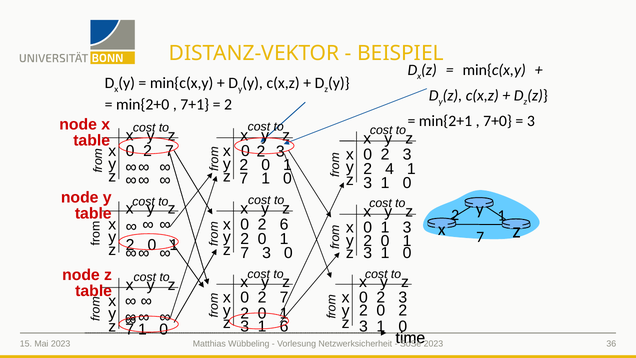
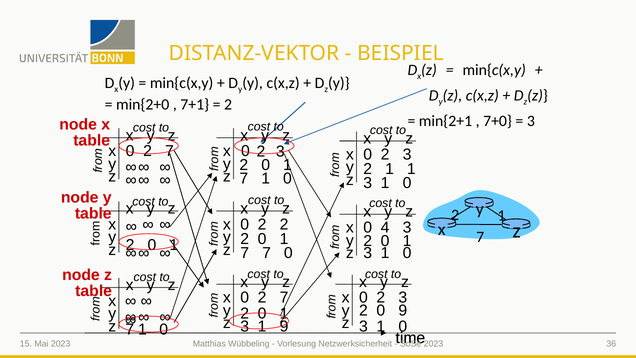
2 4: 4 -> 1
2 6: 6 -> 2
1 at (385, 228): 1 -> 4
7 3: 3 -> 7
2 0 2: 2 -> 9
1 6: 6 -> 9
